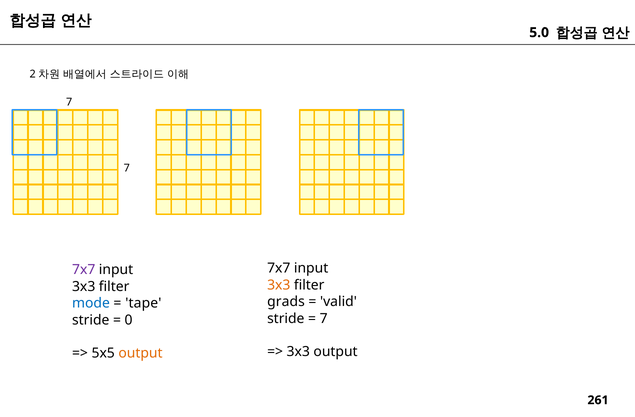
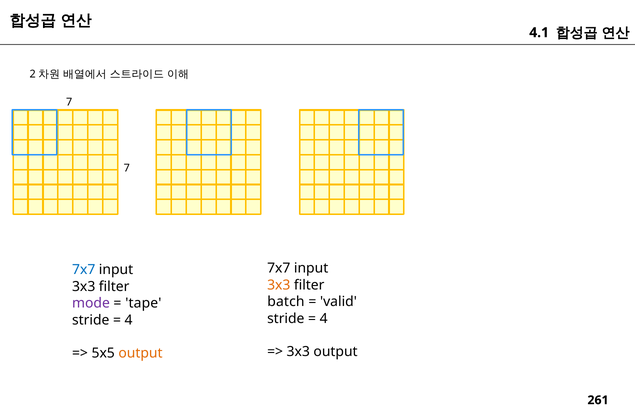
5.0: 5.0 -> 4.1
7x7 at (84, 270) colour: purple -> blue
grads: grads -> batch
mode colour: blue -> purple
7 at (324, 318): 7 -> 4
0 at (129, 320): 0 -> 4
